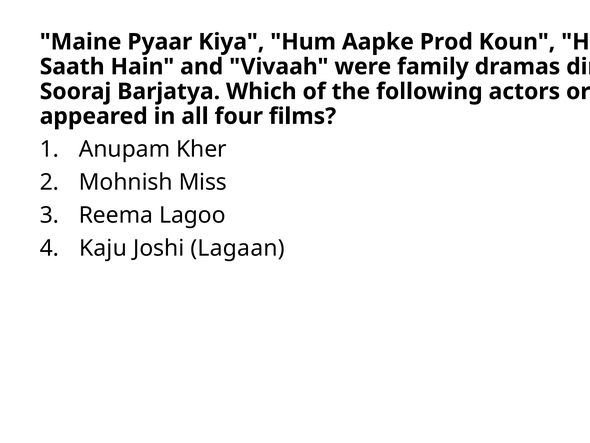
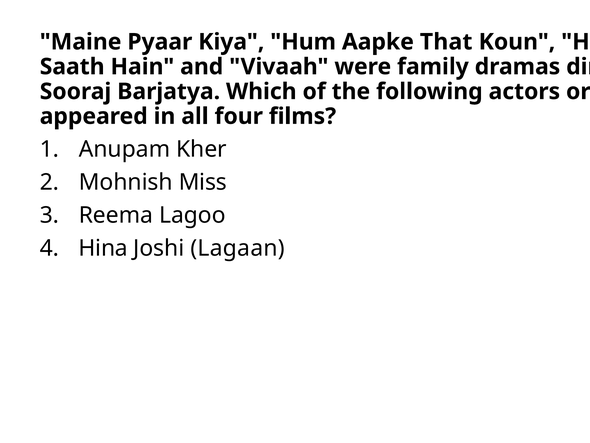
Prod: Prod -> That
Kaju: Kaju -> Hina
